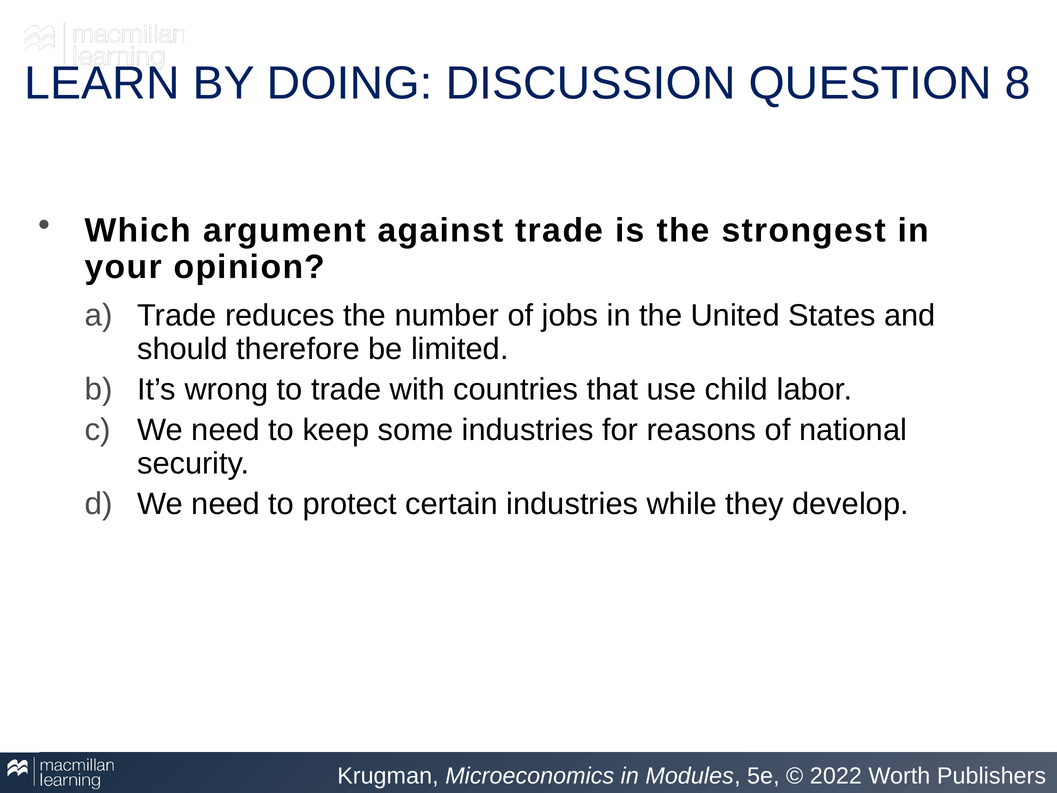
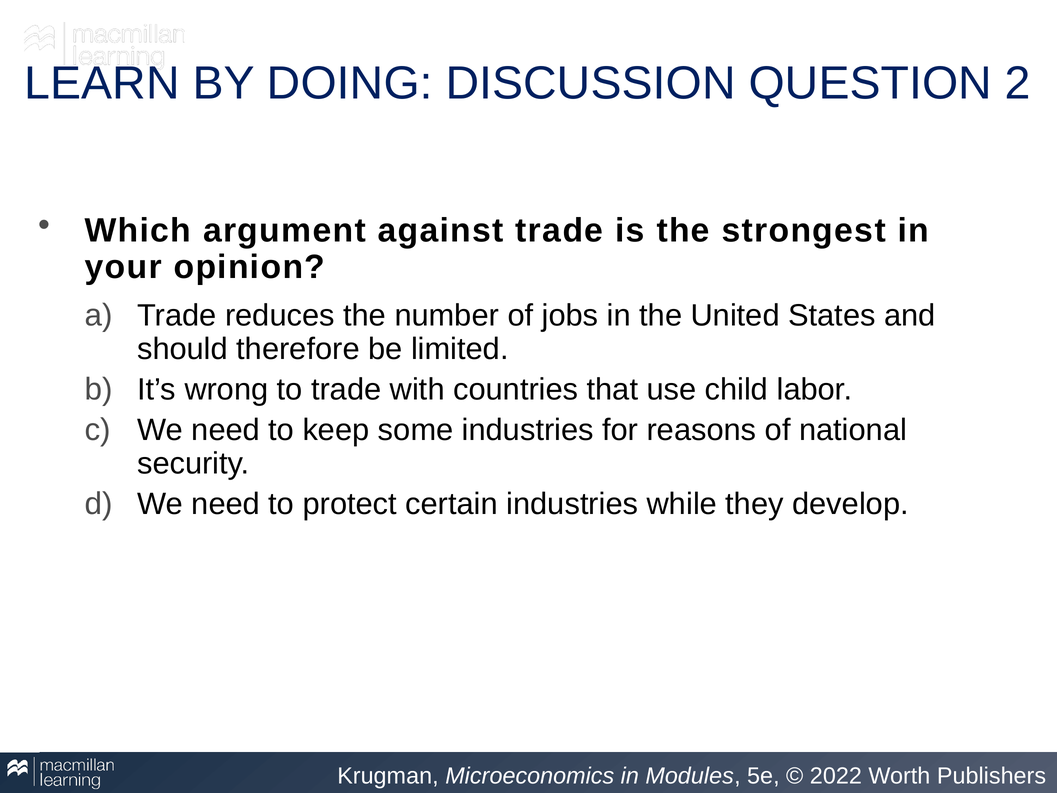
8: 8 -> 2
